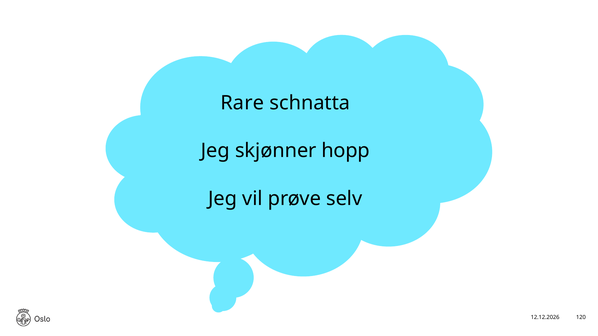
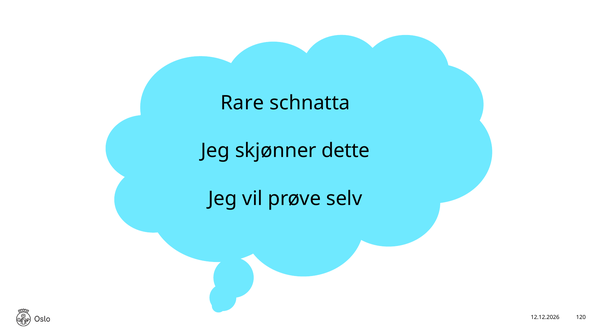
hopp: hopp -> dette
